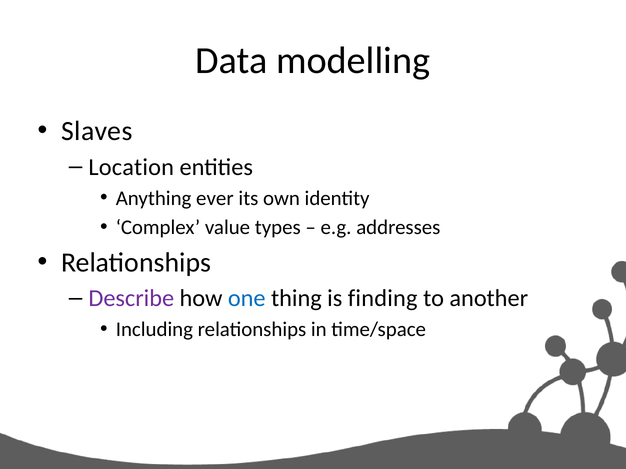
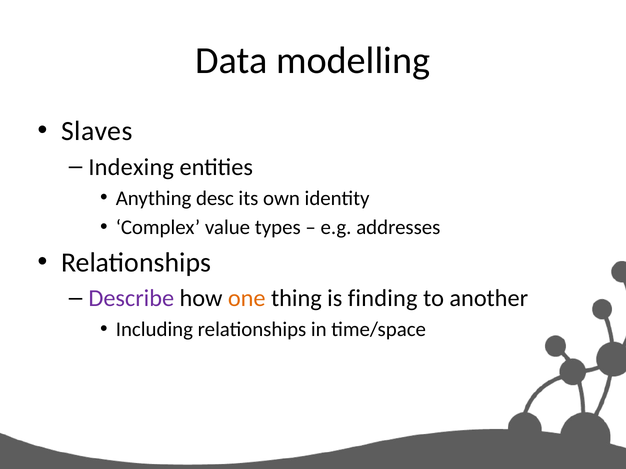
Location: Location -> Indexing
ever: ever -> desc
one colour: blue -> orange
